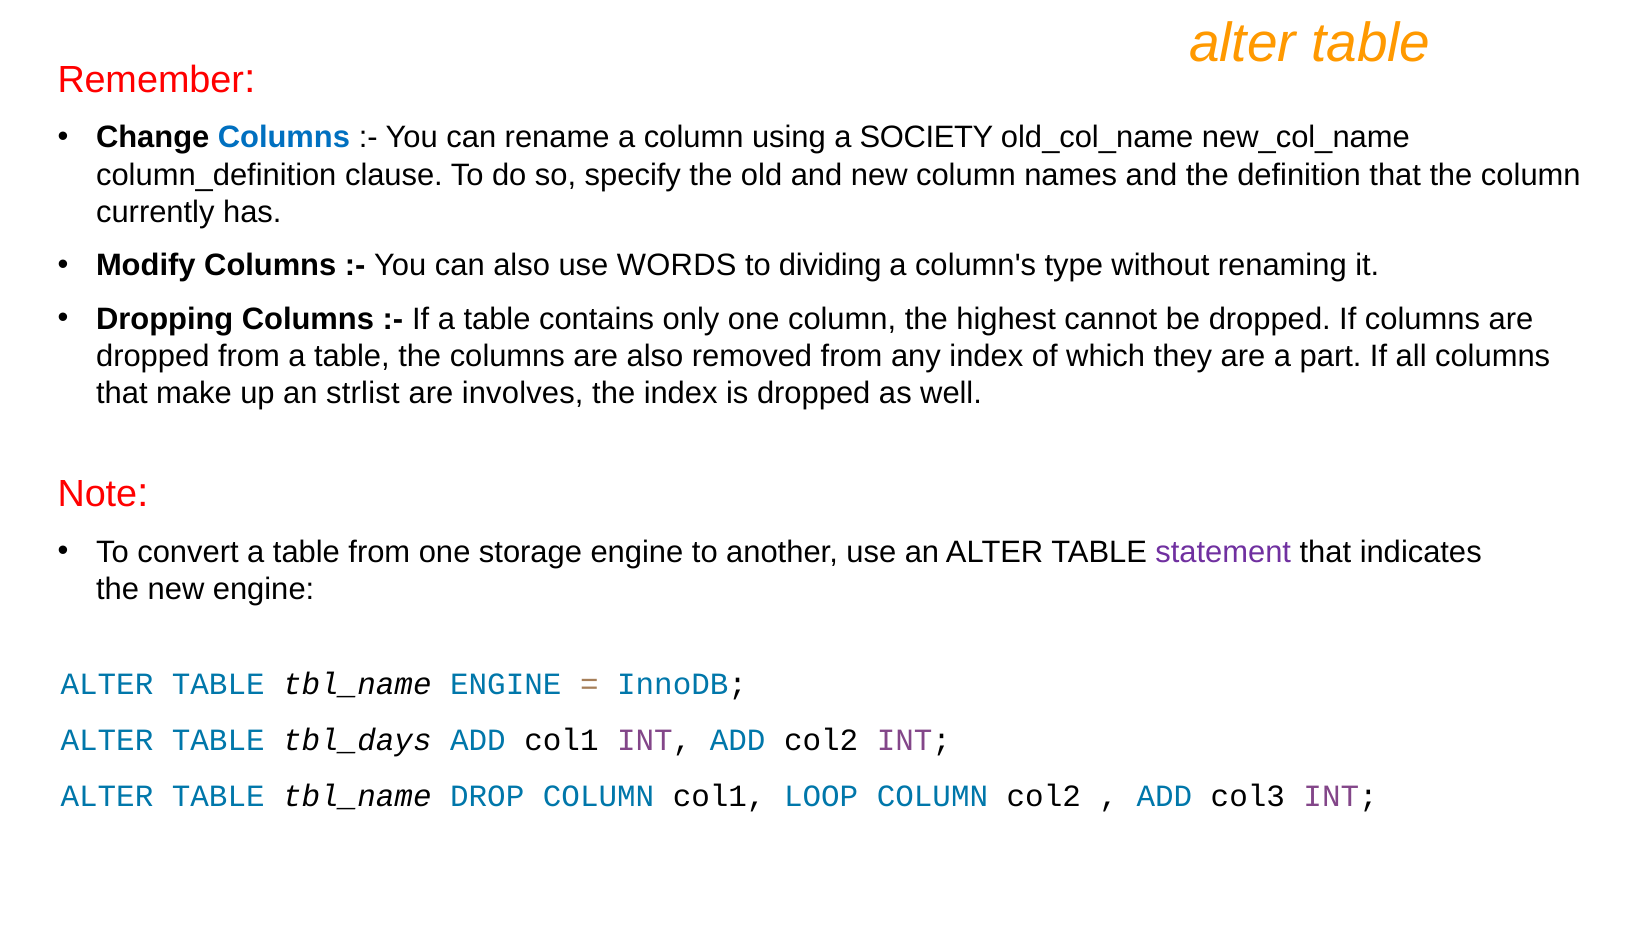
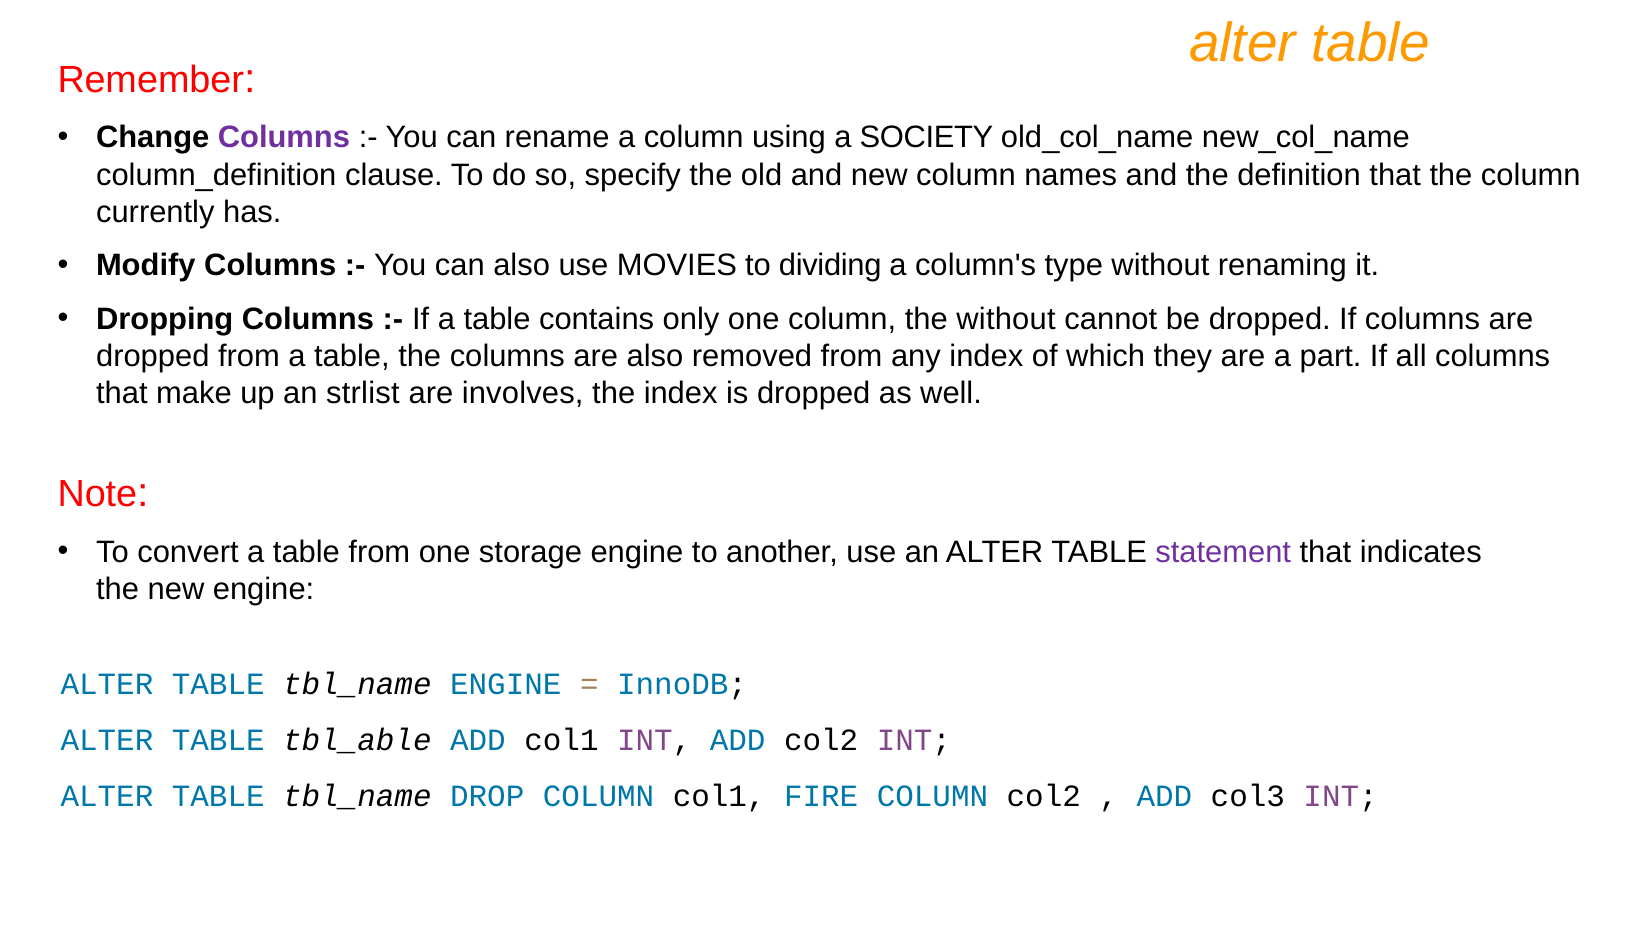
Columns at (284, 138) colour: blue -> purple
WORDS: WORDS -> MOVIES
the highest: highest -> without
tbl_days: tbl_days -> tbl_able
LOOP: LOOP -> FIRE
